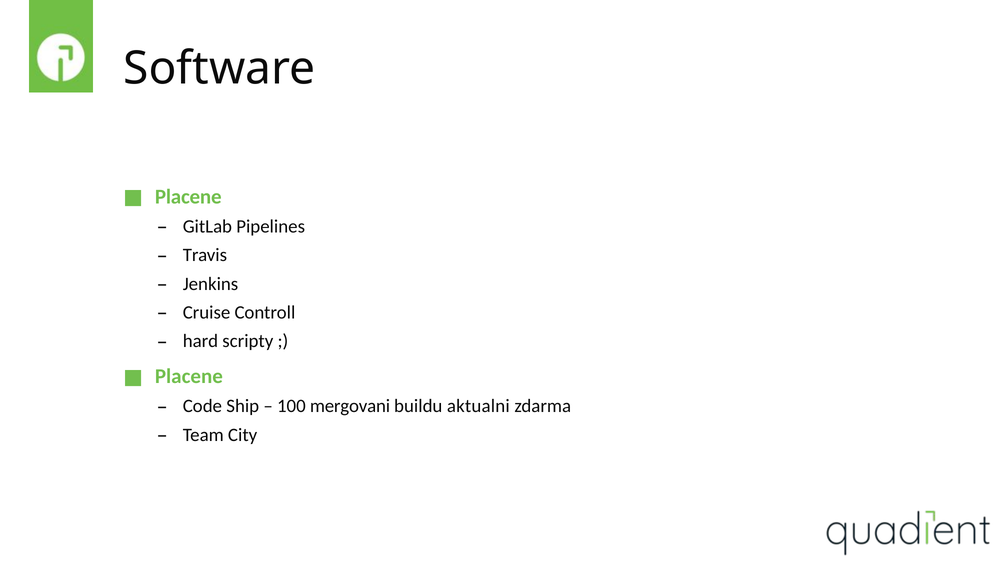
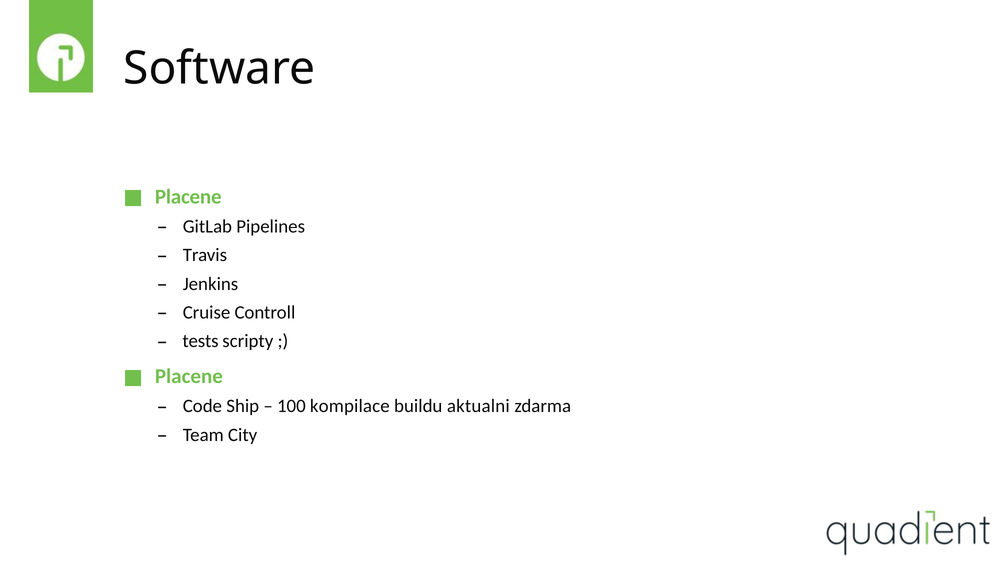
hard: hard -> tests
mergovani: mergovani -> kompilace
